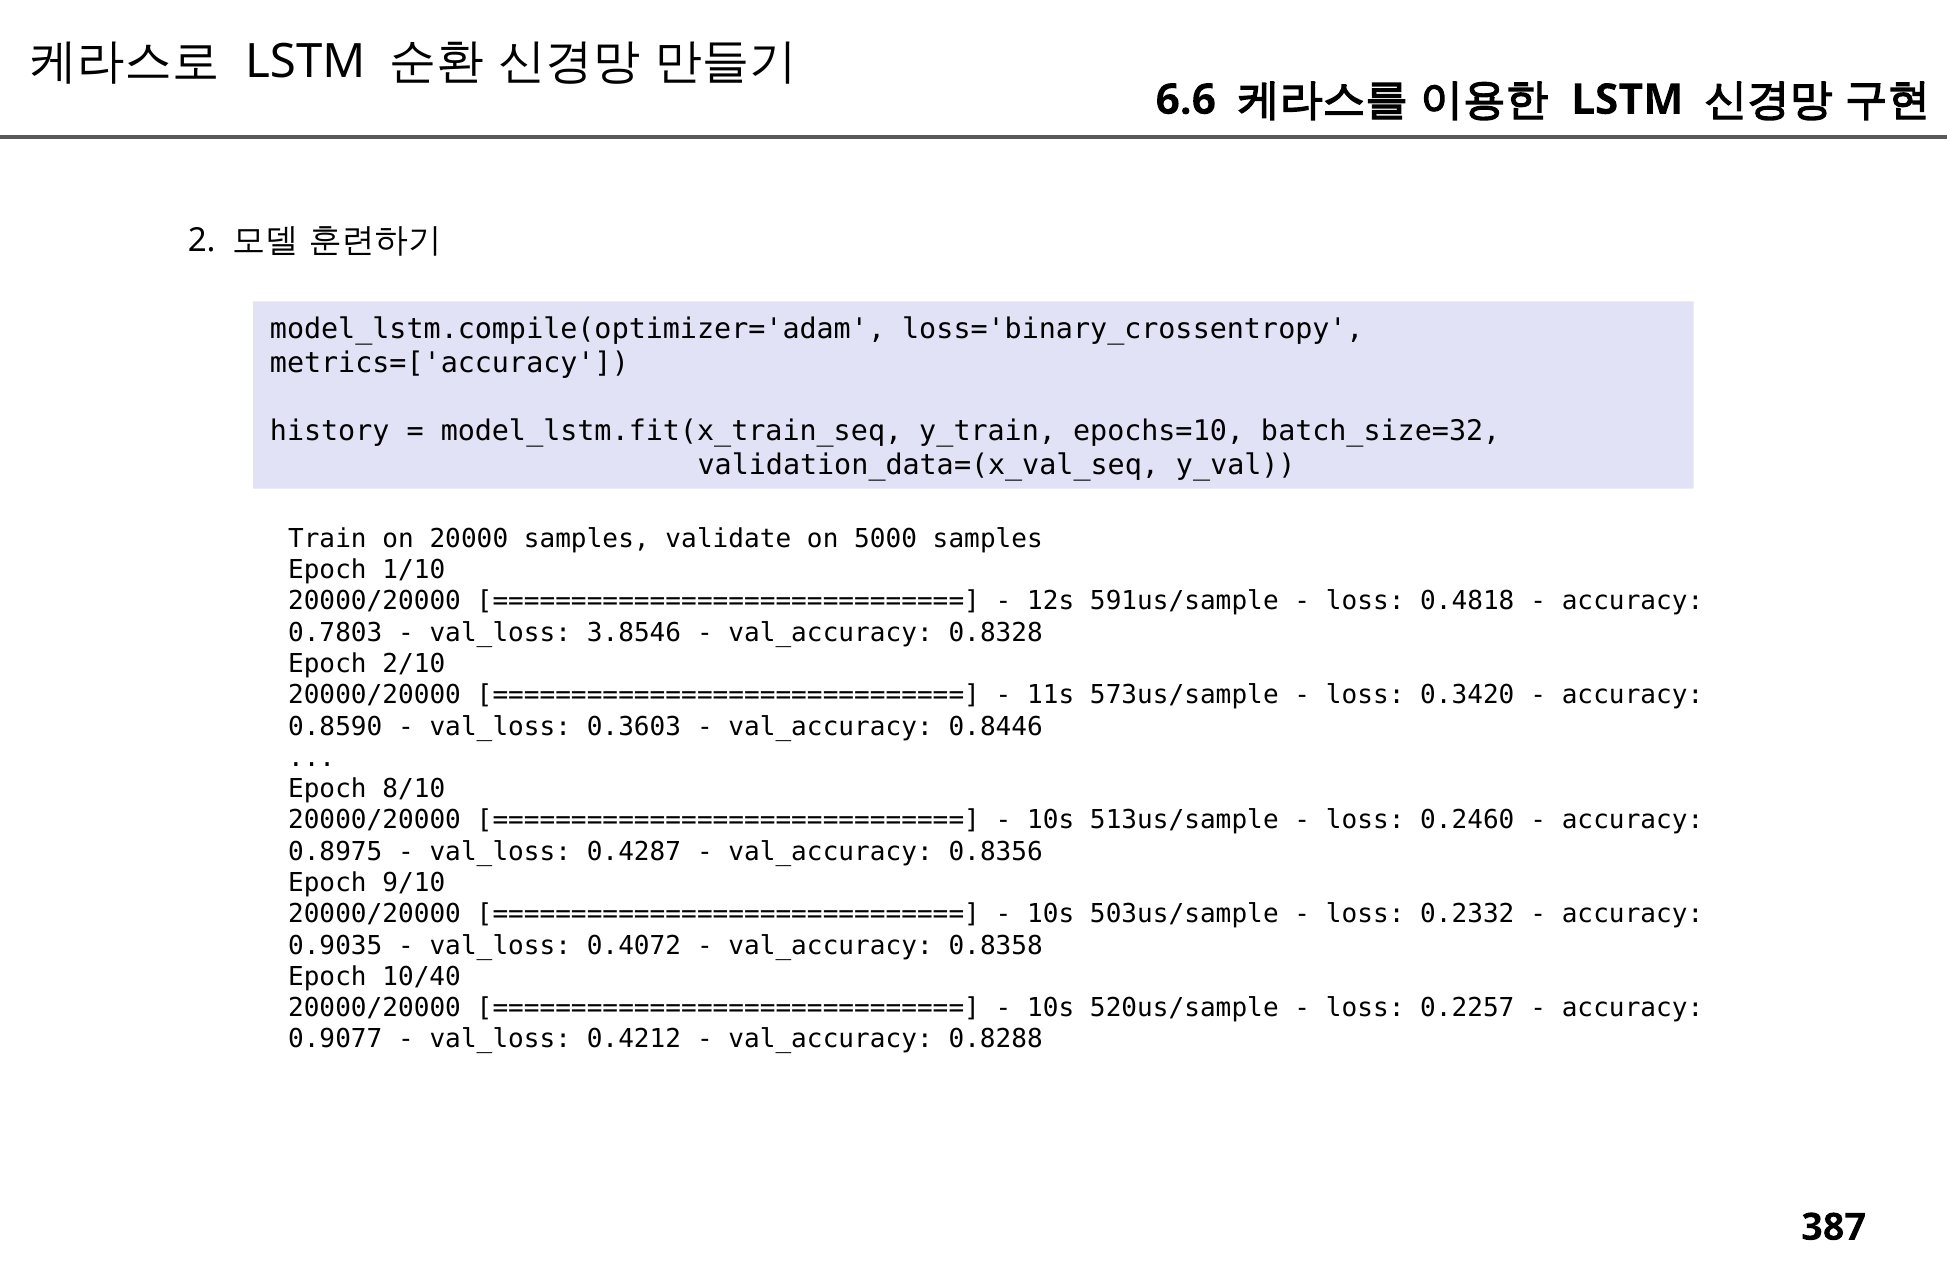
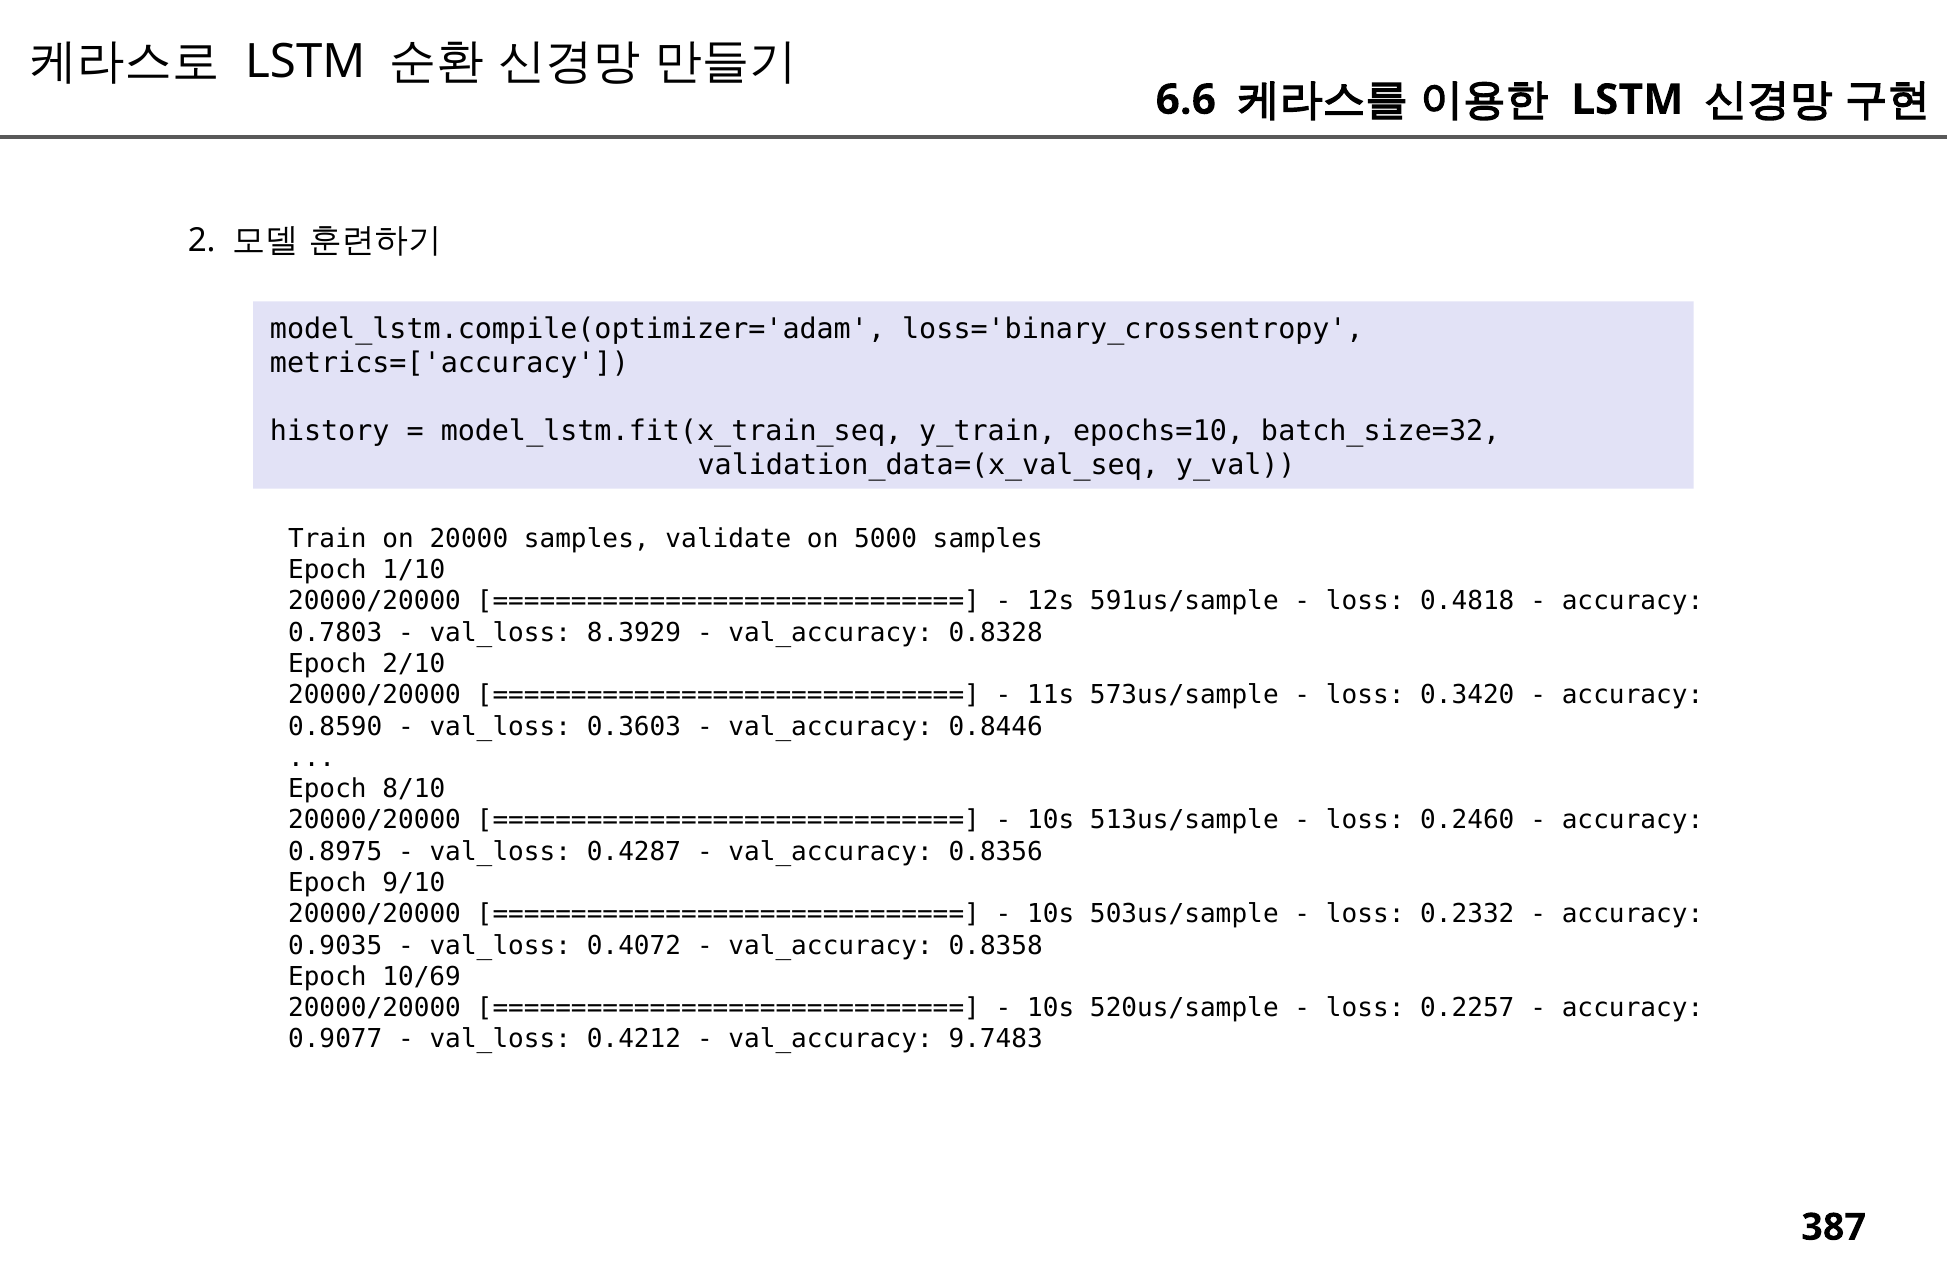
3.8546: 3.8546 -> 8.3929
10/40: 10/40 -> 10/69
0.8288: 0.8288 -> 9.7483
